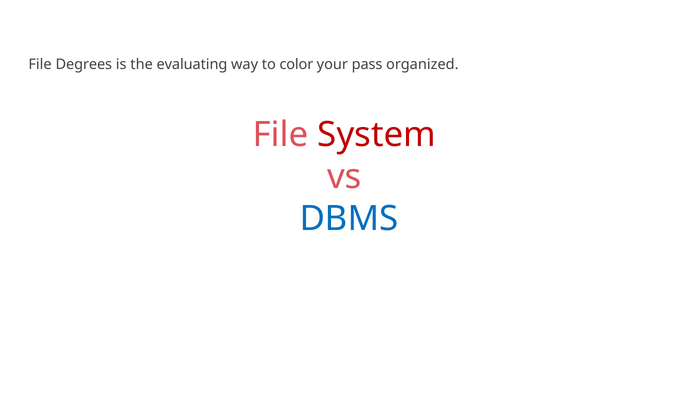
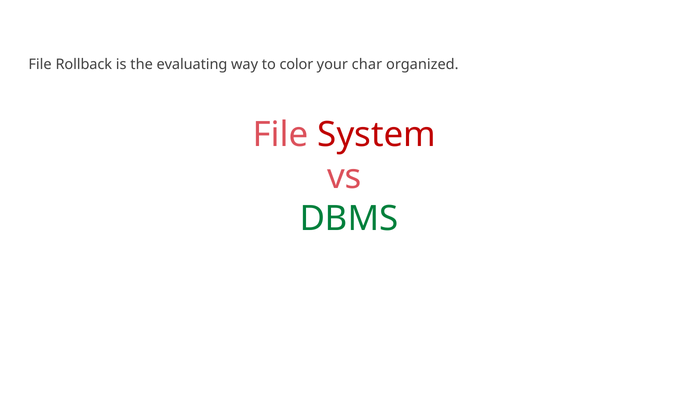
Degrees: Degrees -> Rollback
pass: pass -> char
DBMS colour: blue -> green
